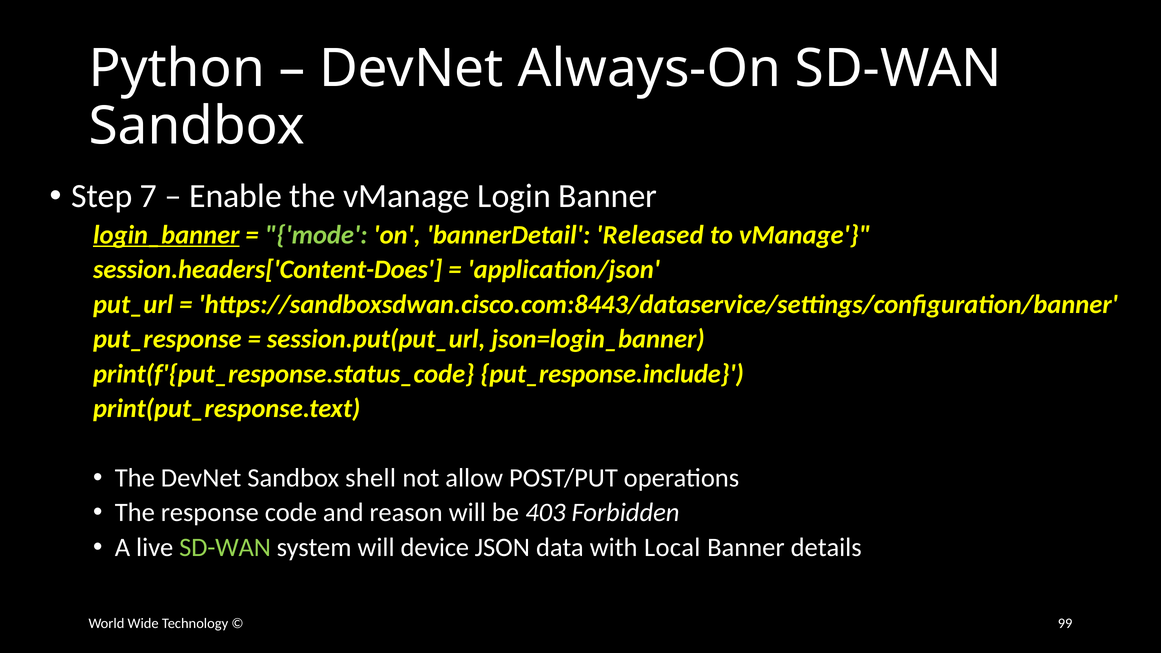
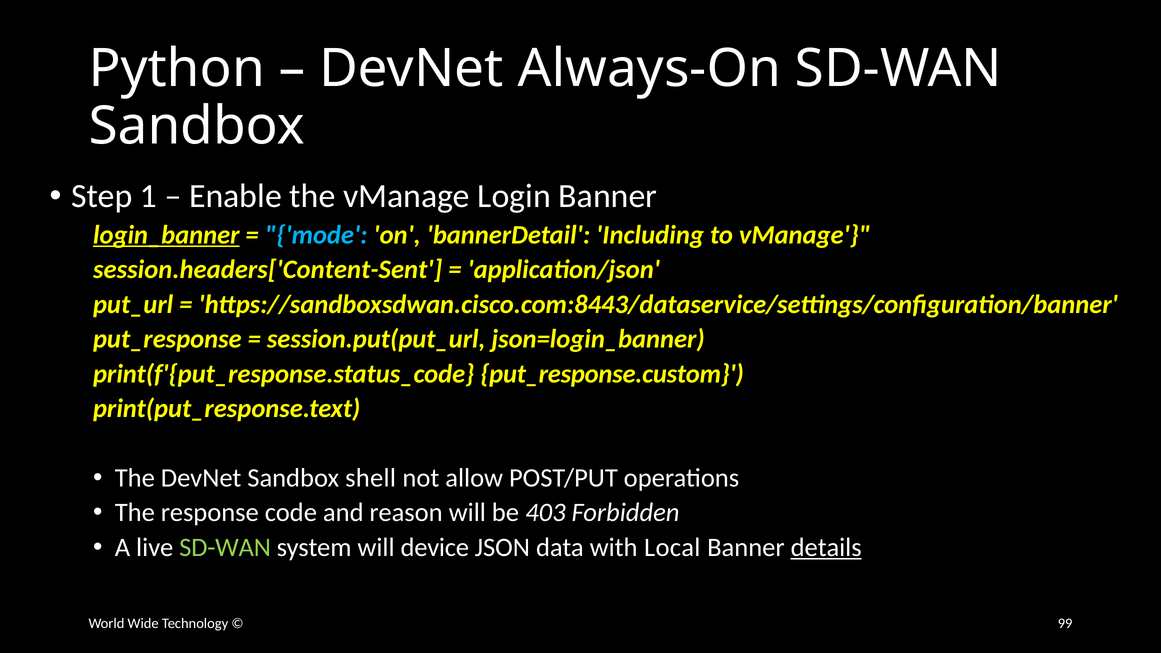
7: 7 -> 1
mode colour: light green -> light blue
Released: Released -> Including
session.headers['Content-Does: session.headers['Content-Does -> session.headers['Content-Sent
put_response.include: put_response.include -> put_response.custom
details underline: none -> present
